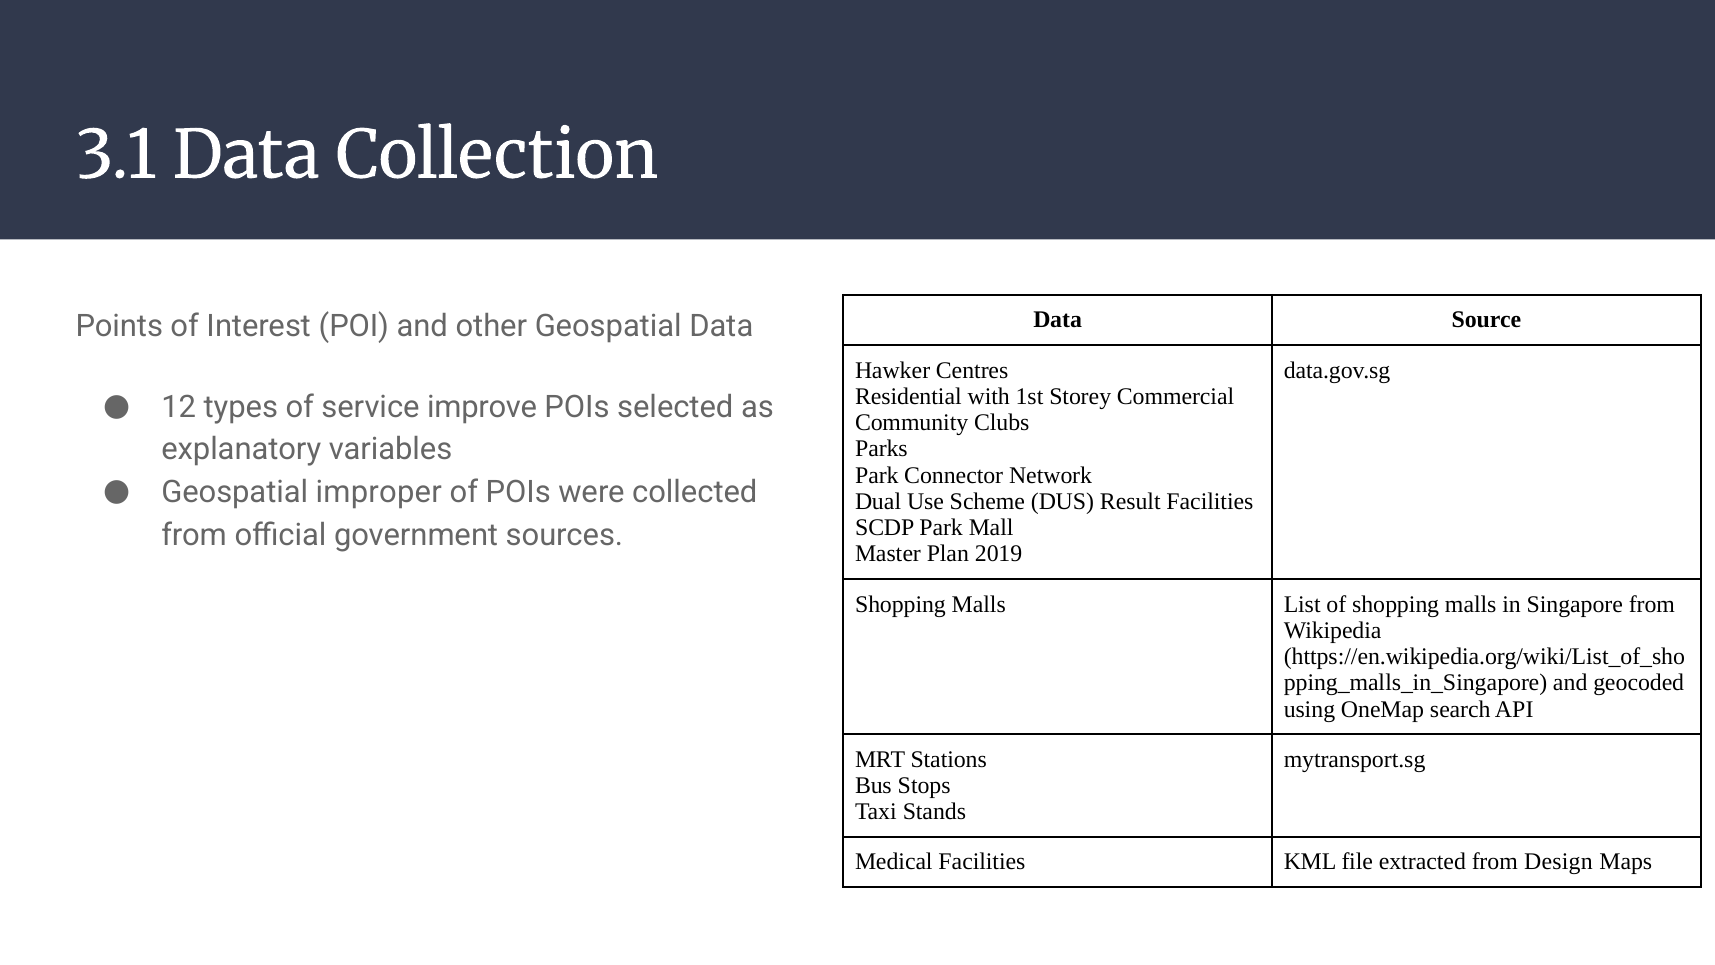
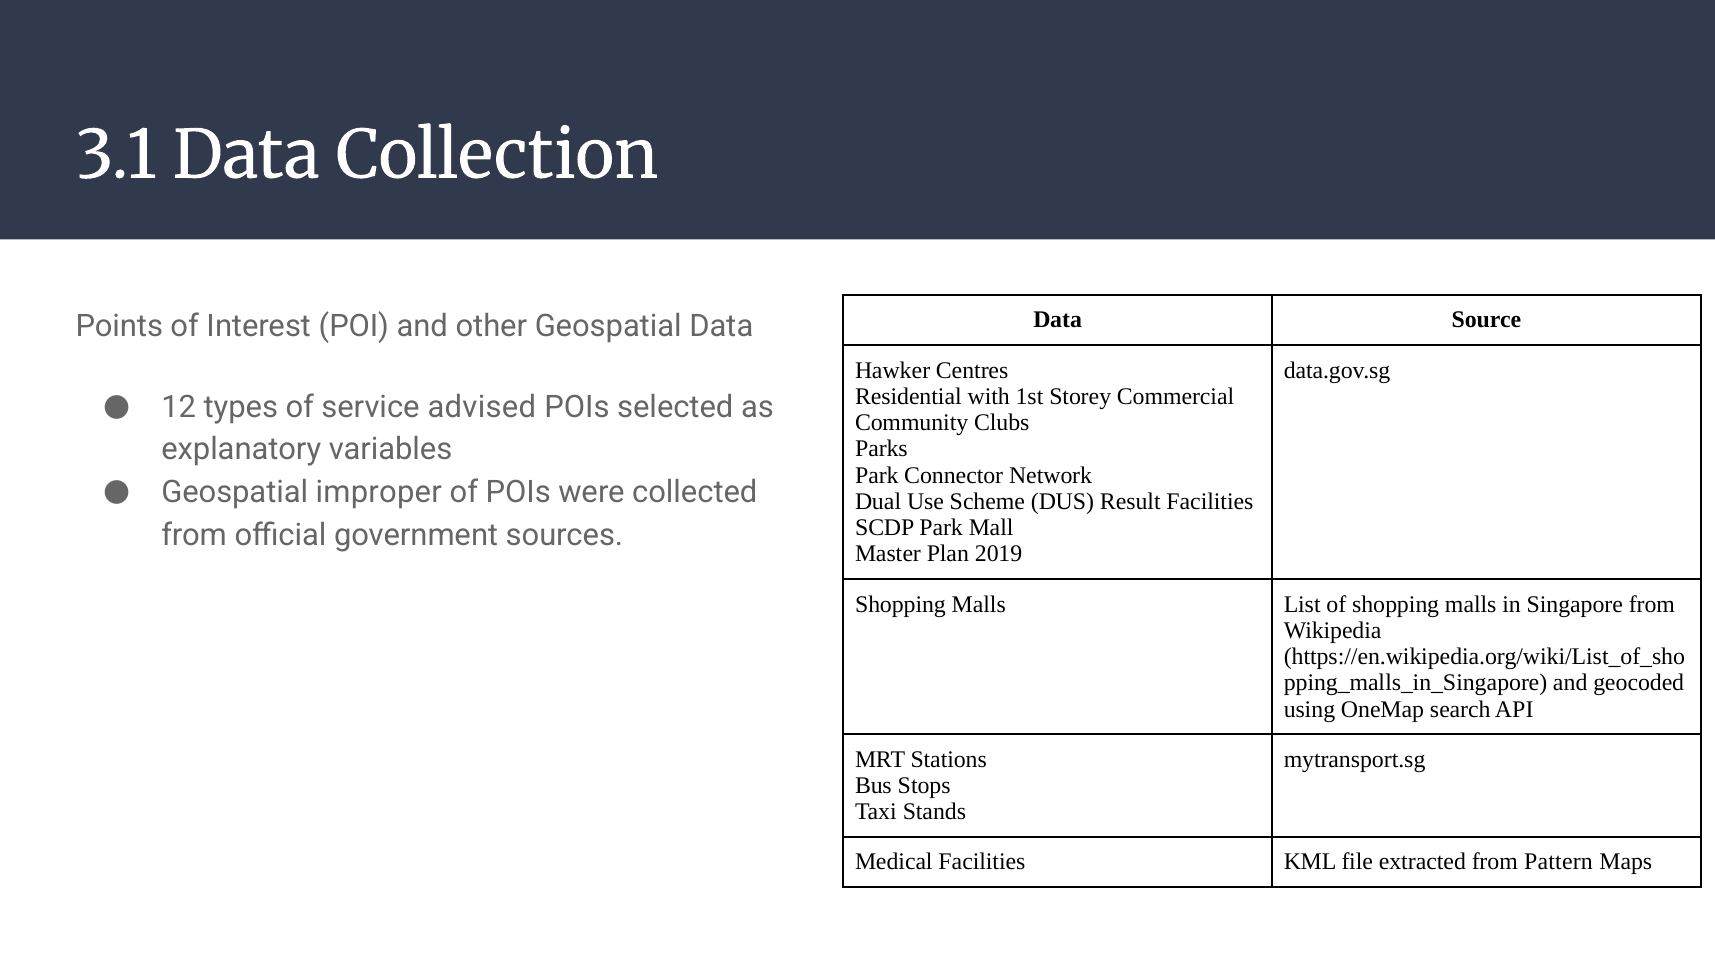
improve: improve -> advised
Design: Design -> Pattern
